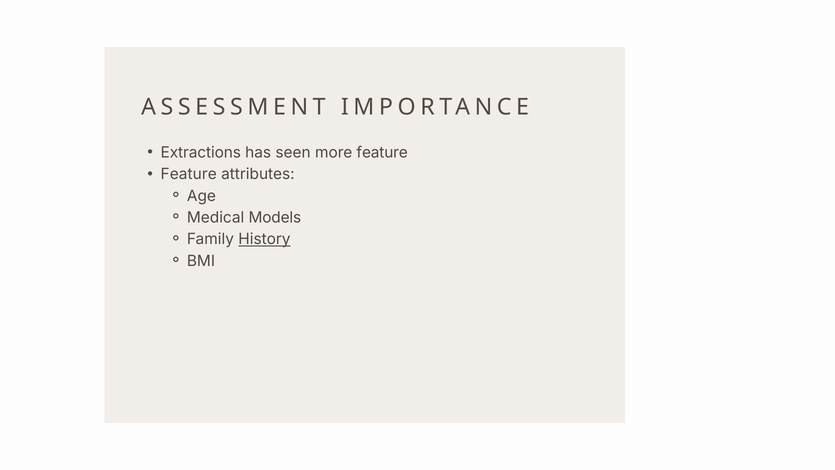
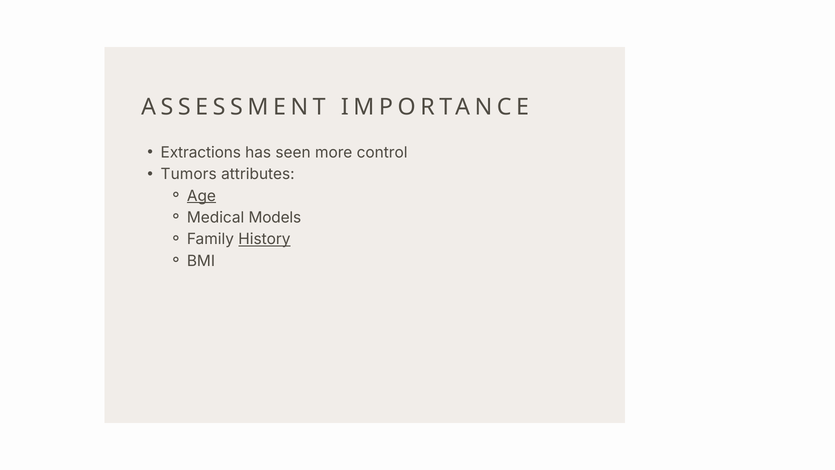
more feature: feature -> control
Feature at (189, 174): Feature -> Tumors
Age underline: none -> present
